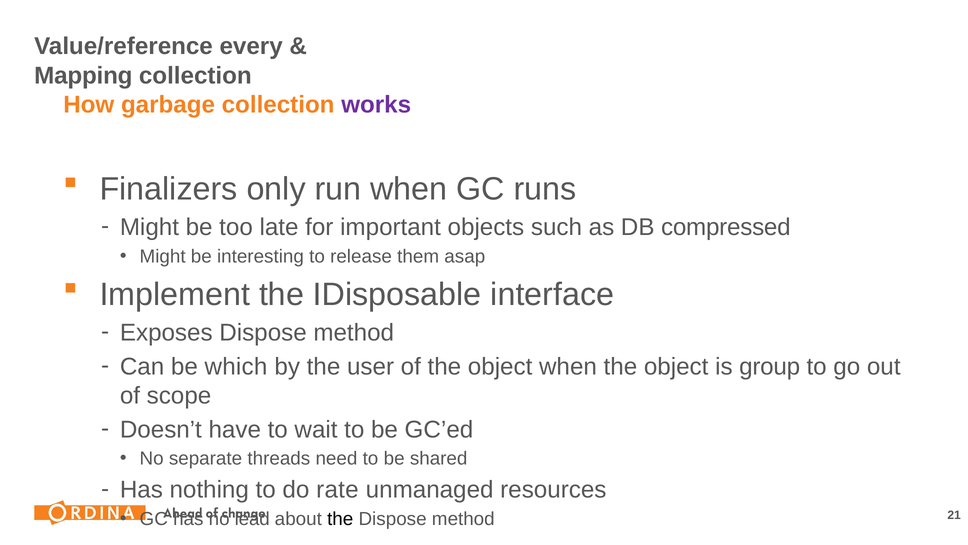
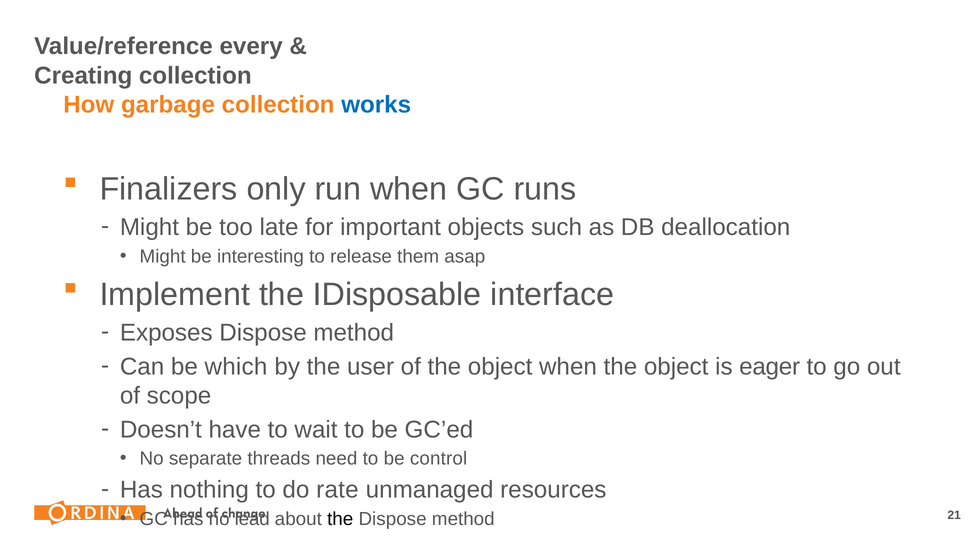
Mapping: Mapping -> Creating
works colour: purple -> blue
compressed: compressed -> deallocation
group: group -> eager
shared: shared -> control
